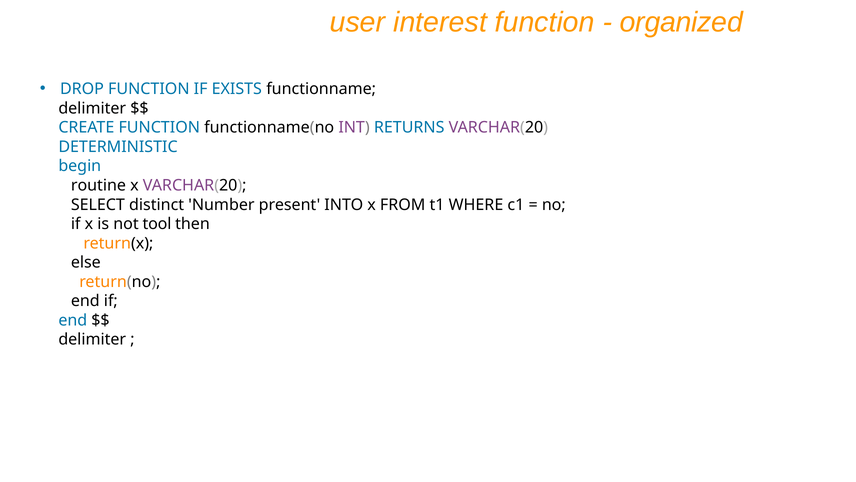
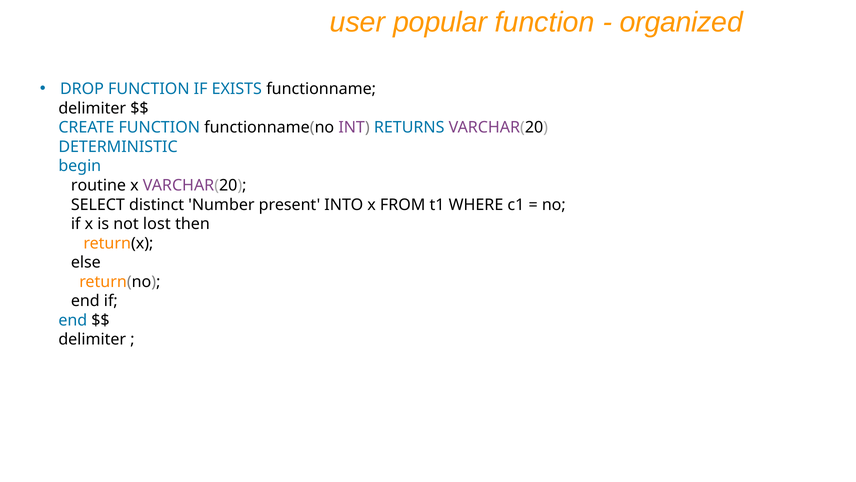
interest: interest -> popular
tool: tool -> lost
